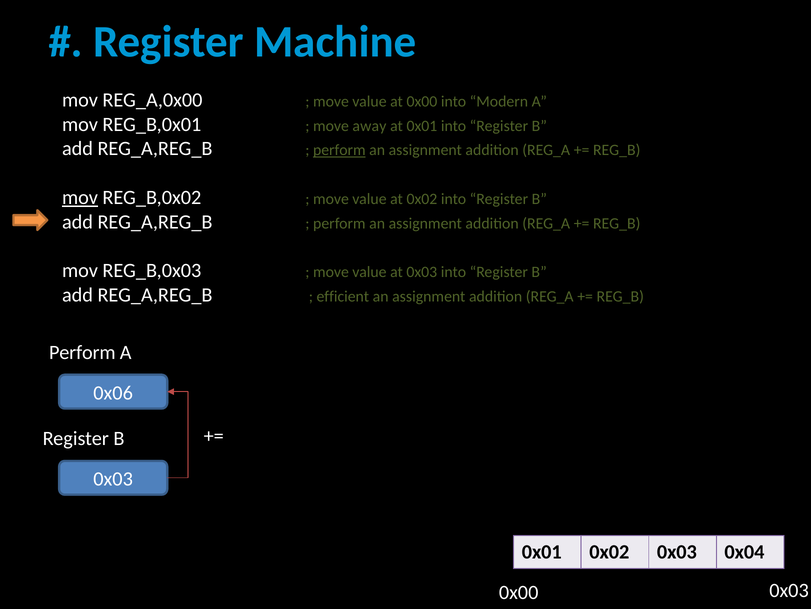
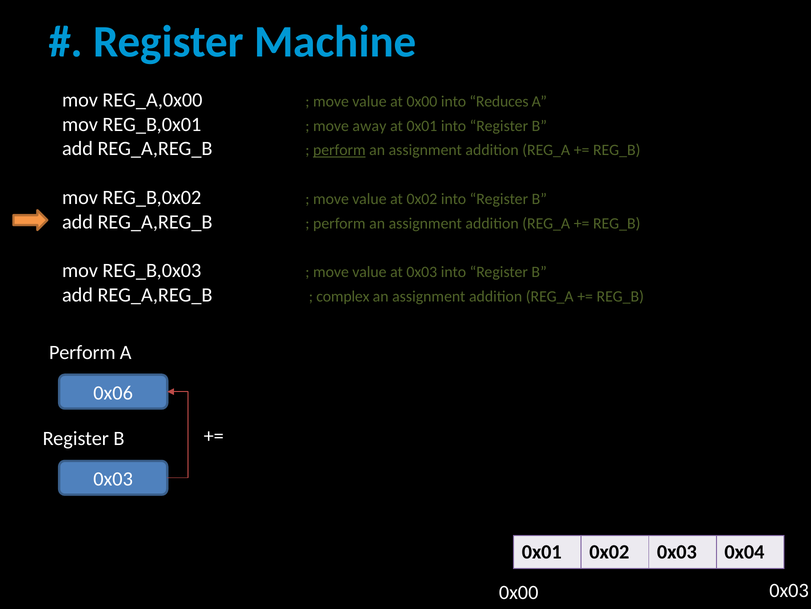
Modern: Modern -> Reduces
mov at (80, 197) underline: present -> none
efficient: efficient -> complex
